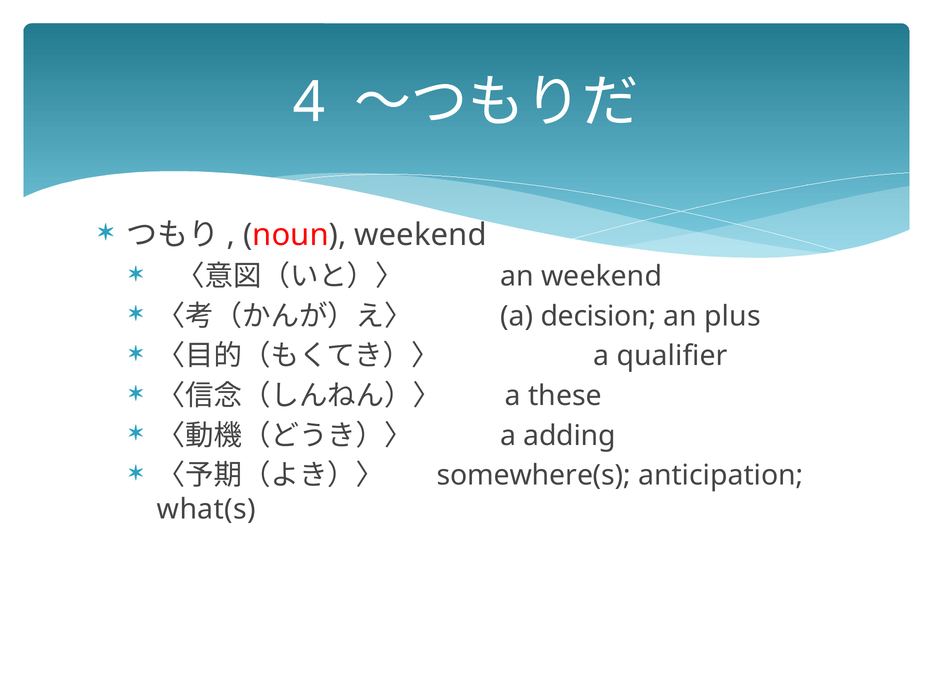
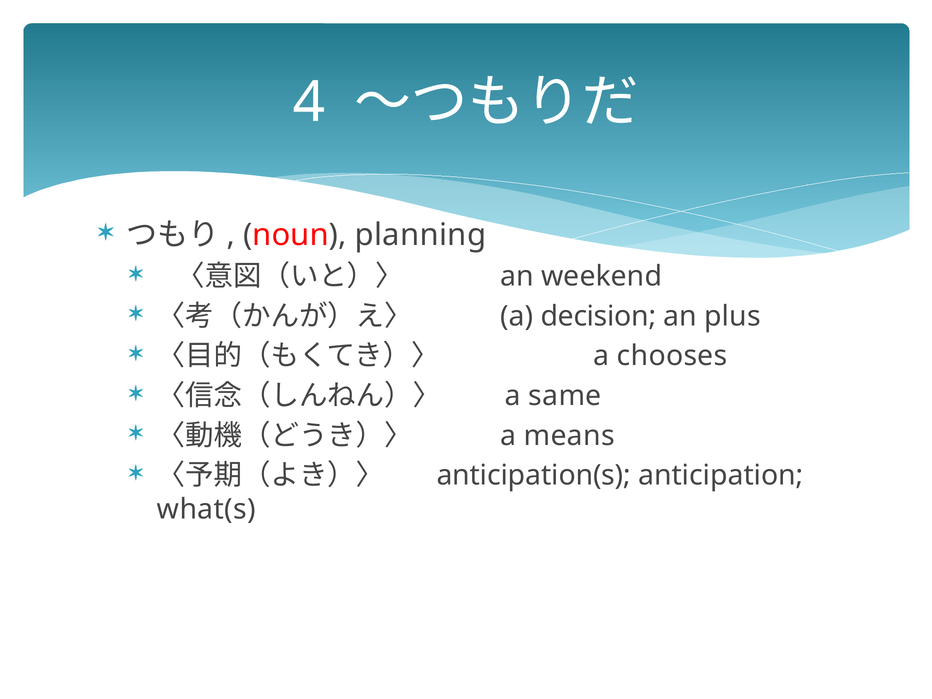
noun weekend: weekend -> planning
qualifier: qualifier -> chooses
these: these -> same
adding: adding -> means
somewhere(s: somewhere(s -> anticipation(s
